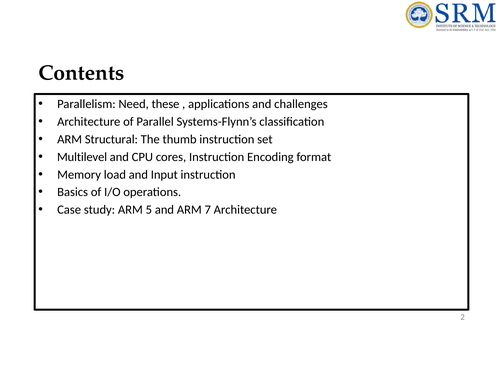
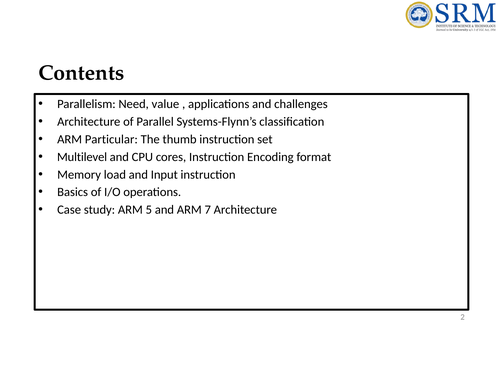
these: these -> value
Structural: Structural -> Particular
